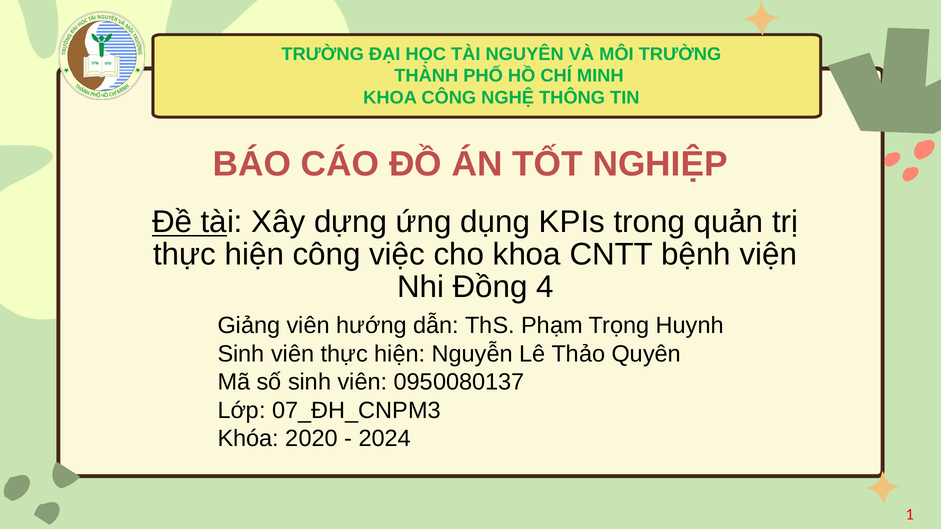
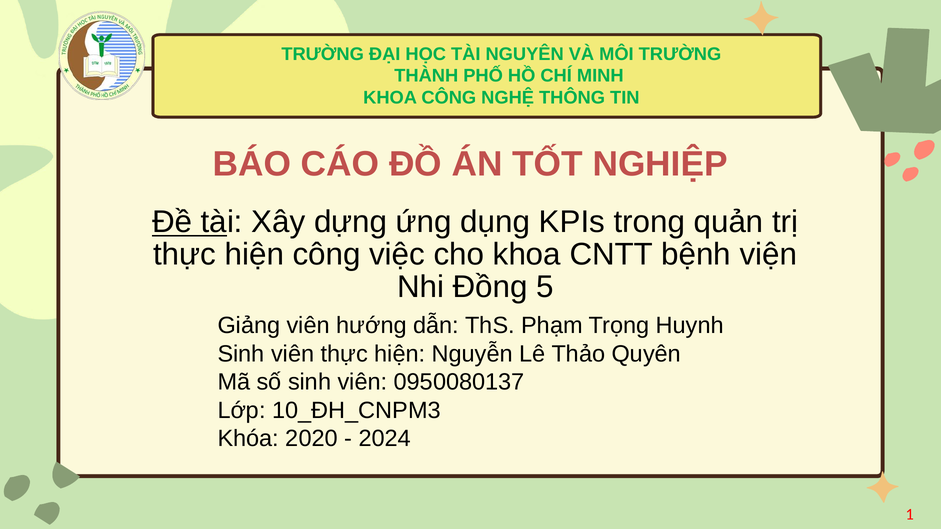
4: 4 -> 5
07_ĐH_CNPM3: 07_ĐH_CNPM3 -> 10_ĐH_CNPM3
